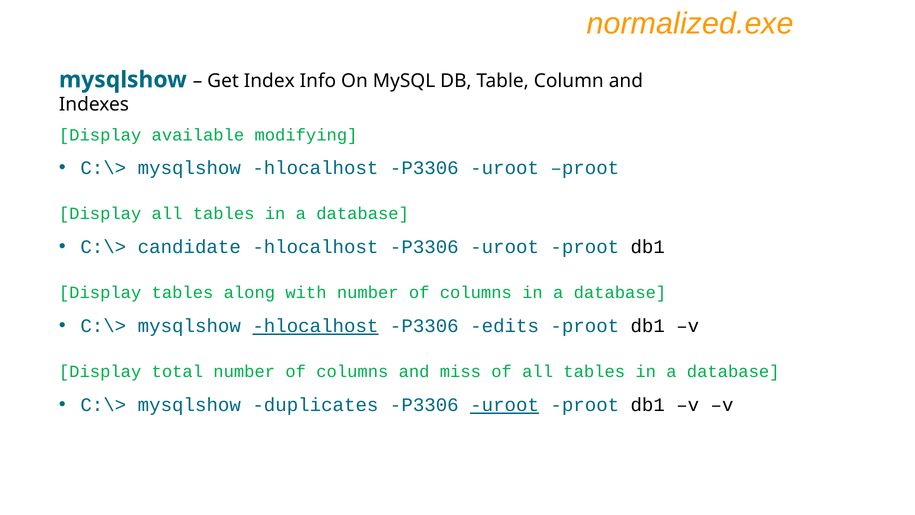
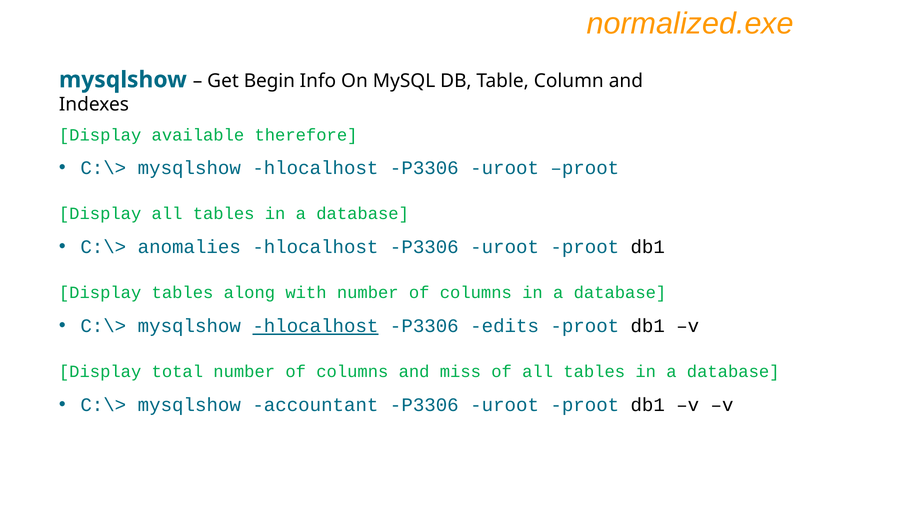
Index: Index -> Begin
modifying: modifying -> therefore
candidate: candidate -> anomalies
duplicates: duplicates -> accountant
uroot at (505, 405) underline: present -> none
